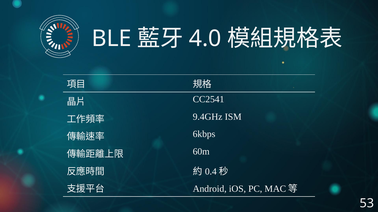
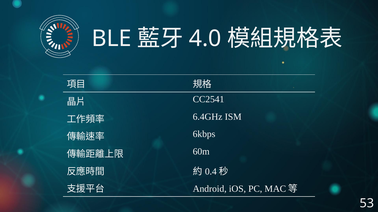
9.4GHz: 9.4GHz -> 6.4GHz
